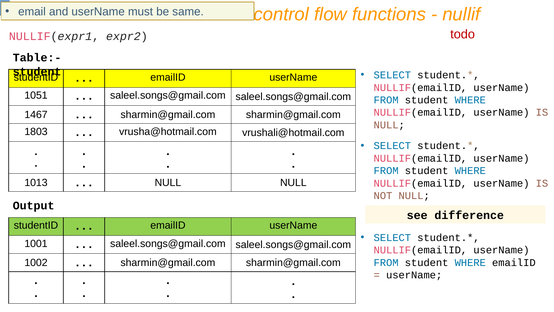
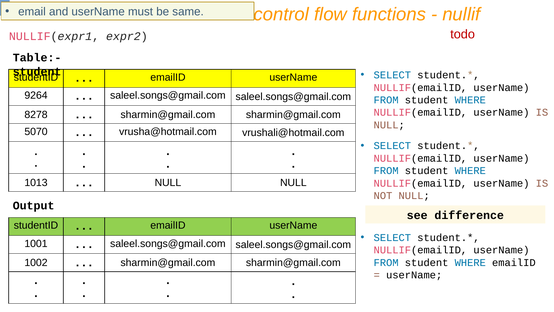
1051: 1051 -> 9264
1467: 1467 -> 8278
1803: 1803 -> 5070
